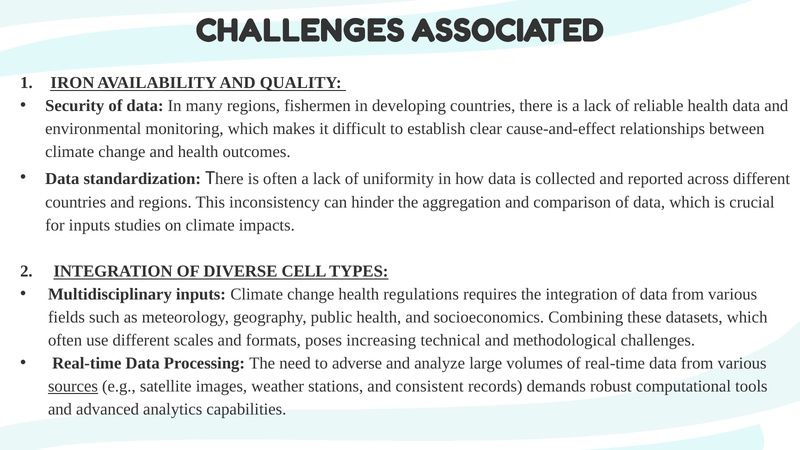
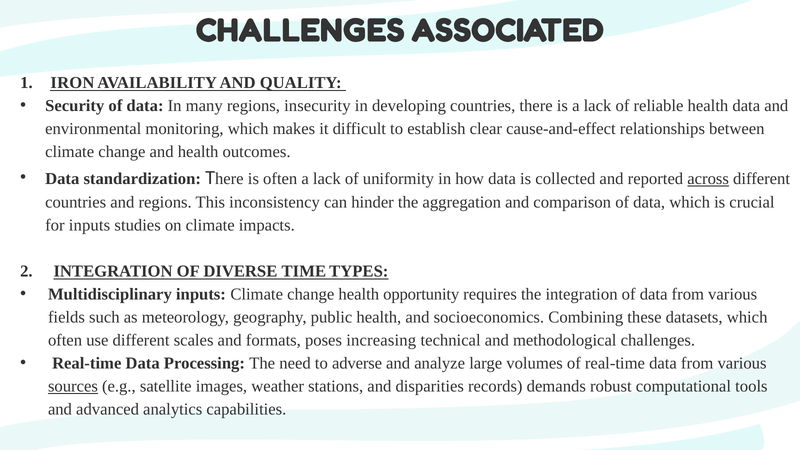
fishermen: fishermen -> insecurity
across underline: none -> present
CELL: CELL -> TIME
regulations: regulations -> opportunity
consistent: consistent -> disparities
